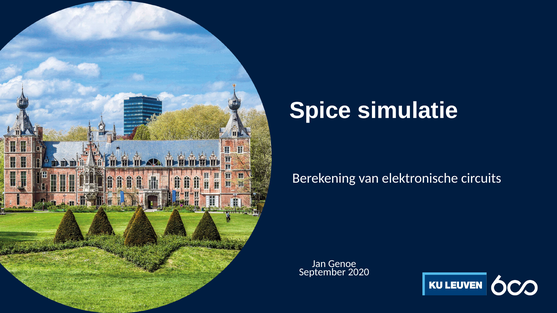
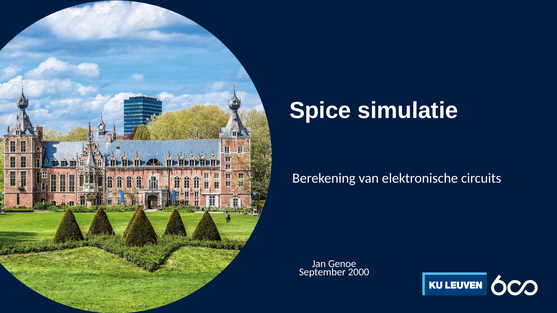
2020: 2020 -> 2000
